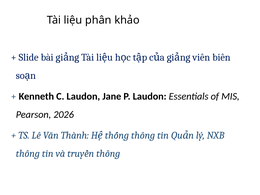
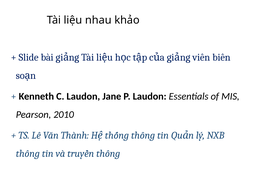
phân: phân -> nhau
2026: 2026 -> 2010
